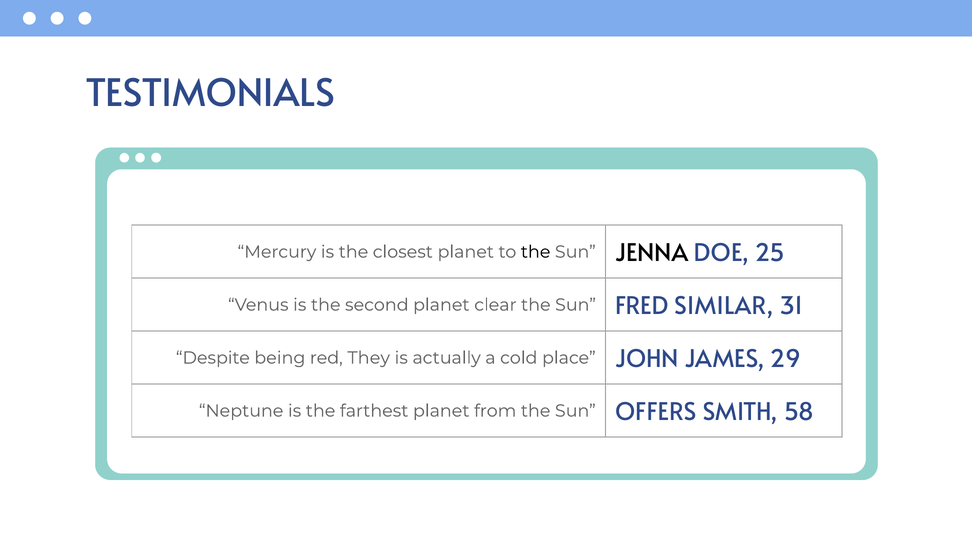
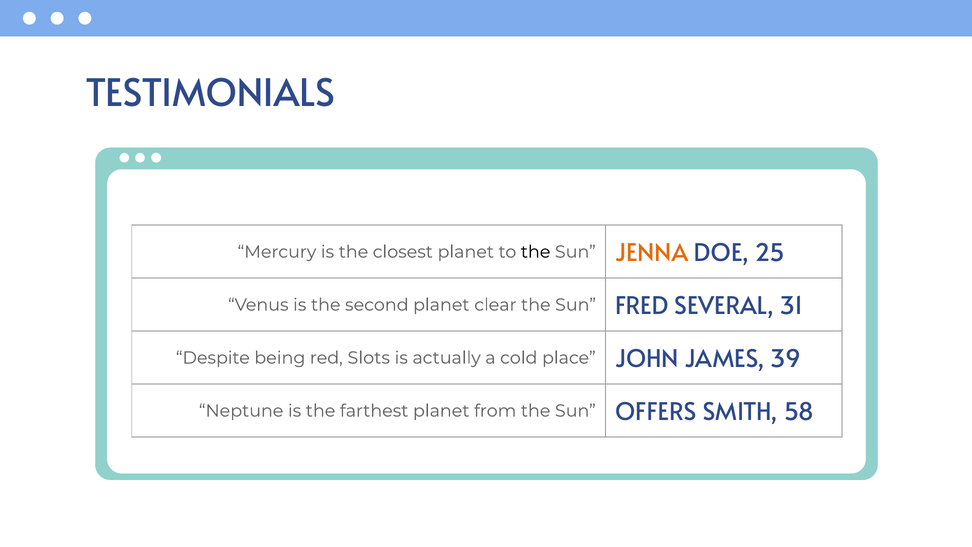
JENNA colour: black -> orange
SIMILAR: SIMILAR -> SEVERAL
They: They -> Slots
29: 29 -> 39
